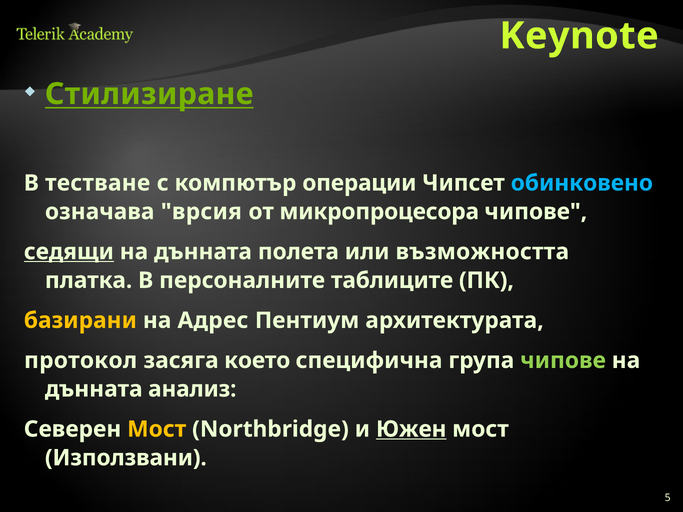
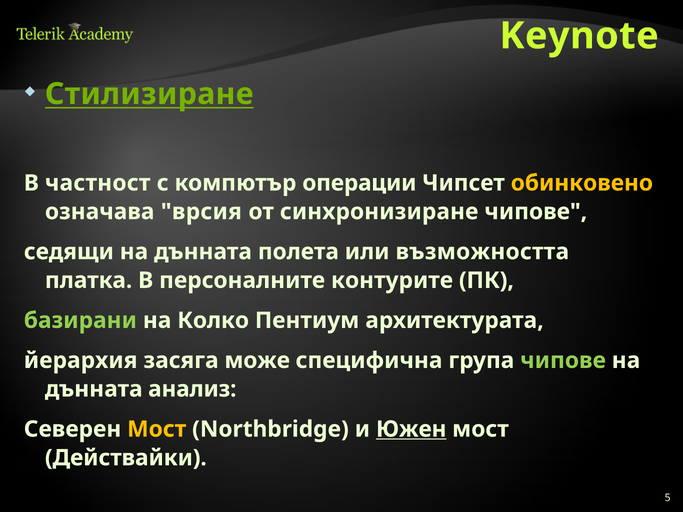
тестване: тестване -> частност
обинковено colour: light blue -> yellow
микропроцесора: микропроцесора -> синхронизиране
седящи underline: present -> none
таблиците: таблиците -> контурите
базирани colour: yellow -> light green
Адрес: Адрес -> Колко
протокол: протокол -> йерархия
което: което -> може
Използвани: Използвани -> Действайки
